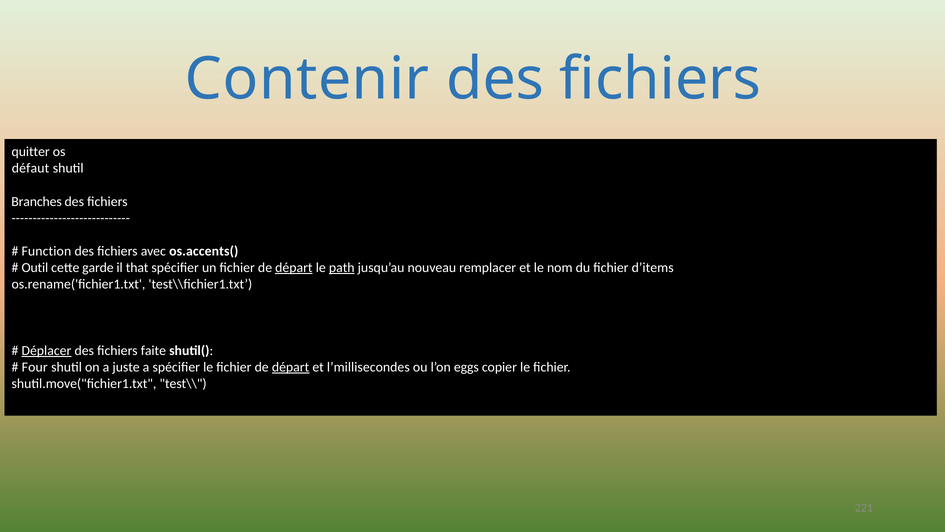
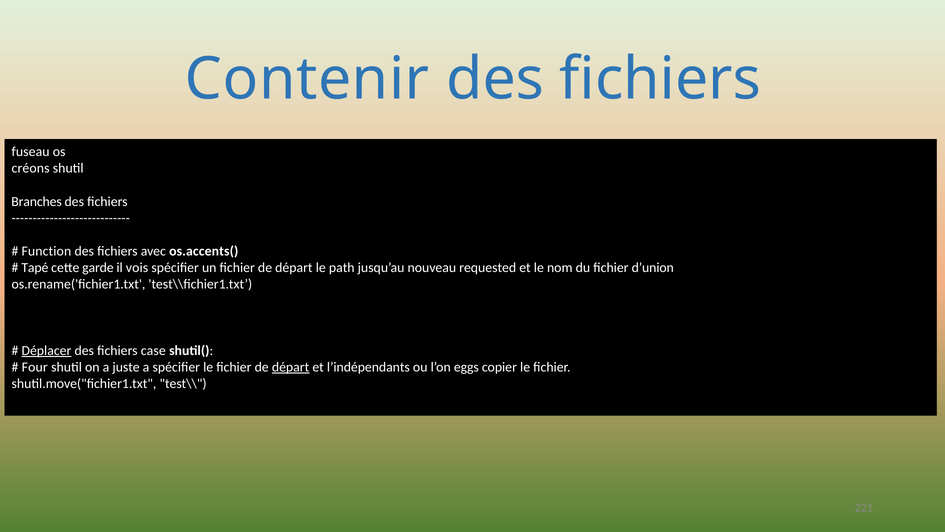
quitter: quitter -> fuseau
défaut: défaut -> créons
Outil: Outil -> Tapé
that: that -> vois
départ at (294, 268) underline: present -> none
path underline: present -> none
remplacer: remplacer -> requested
d’items: d’items -> d’union
faite: faite -> case
l’millisecondes: l’millisecondes -> l’indépendants
